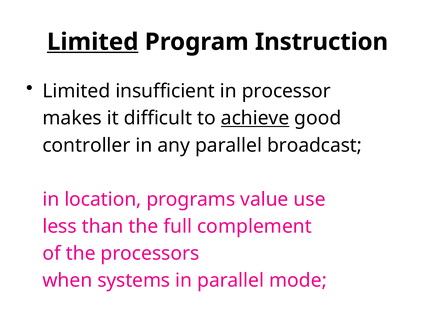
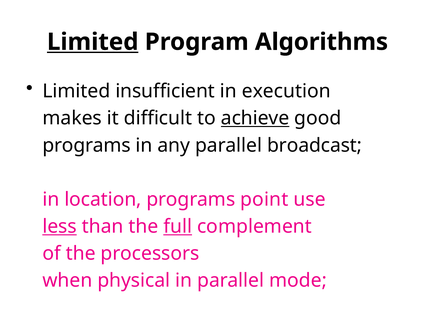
Instruction: Instruction -> Algorithms
processor: processor -> execution
controller at (86, 145): controller -> programs
value: value -> point
less underline: none -> present
full underline: none -> present
systems: systems -> physical
